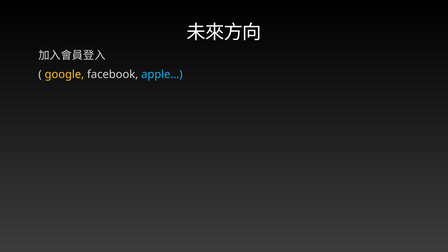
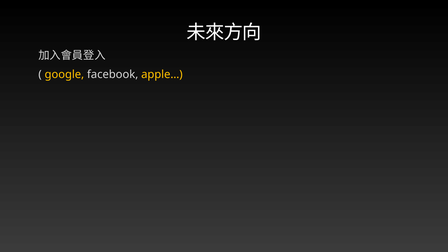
apple… colour: light blue -> yellow
